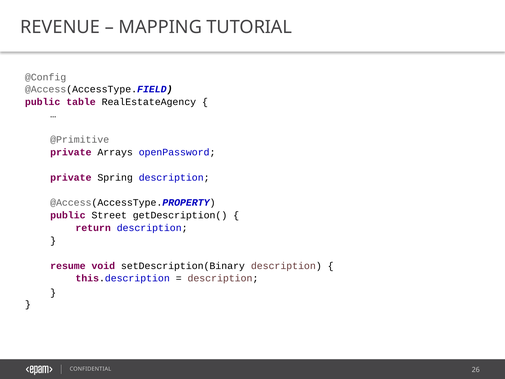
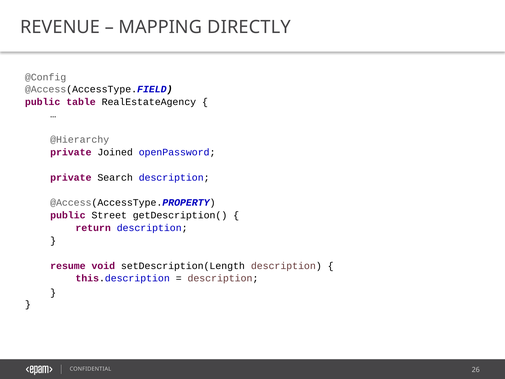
TUTORIAL: TUTORIAL -> DIRECTLY
@Primitive: @Primitive -> @Hierarchy
Arrays: Arrays -> Joined
Spring: Spring -> Search
setDescription(Binary: setDescription(Binary -> setDescription(Length
